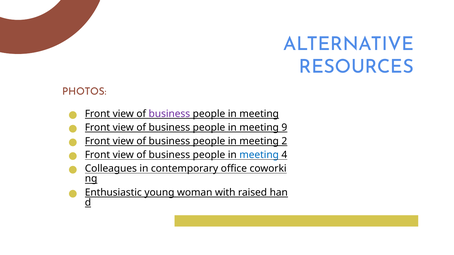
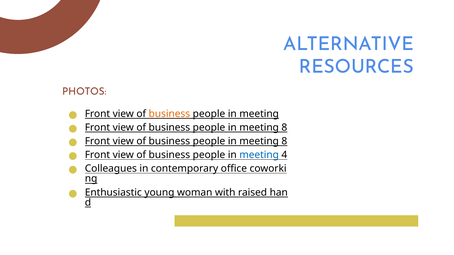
business at (169, 114) colour: purple -> orange
9 at (284, 128): 9 -> 8
2 at (284, 141): 2 -> 8
